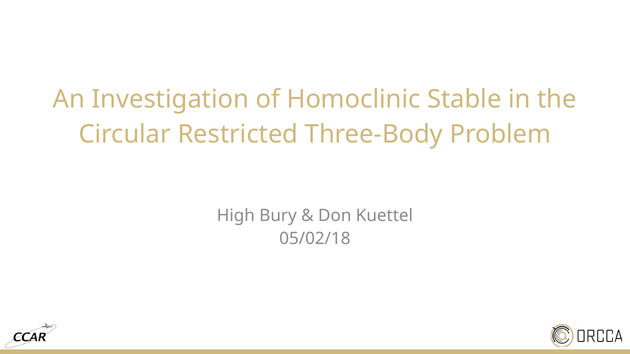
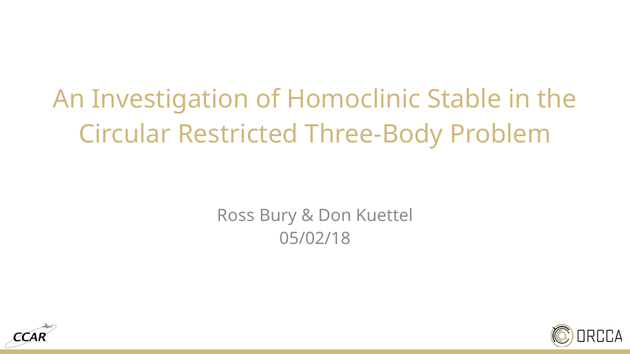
High: High -> Ross
